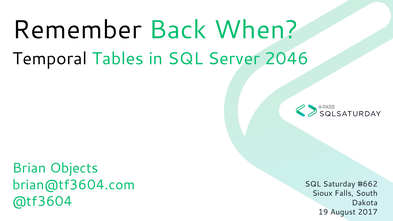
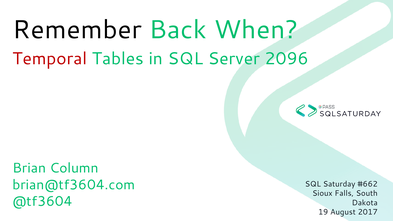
Temporal colour: black -> red
2046: 2046 -> 2096
Objects: Objects -> Column
